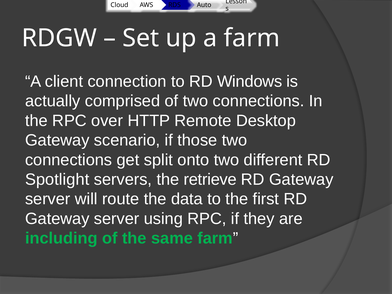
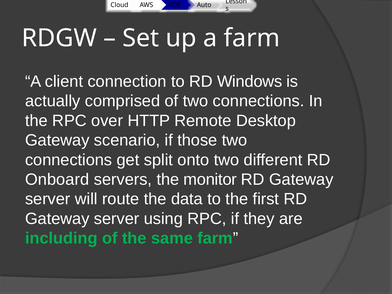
Spotlight: Spotlight -> Onboard
retrieve: retrieve -> monitor
